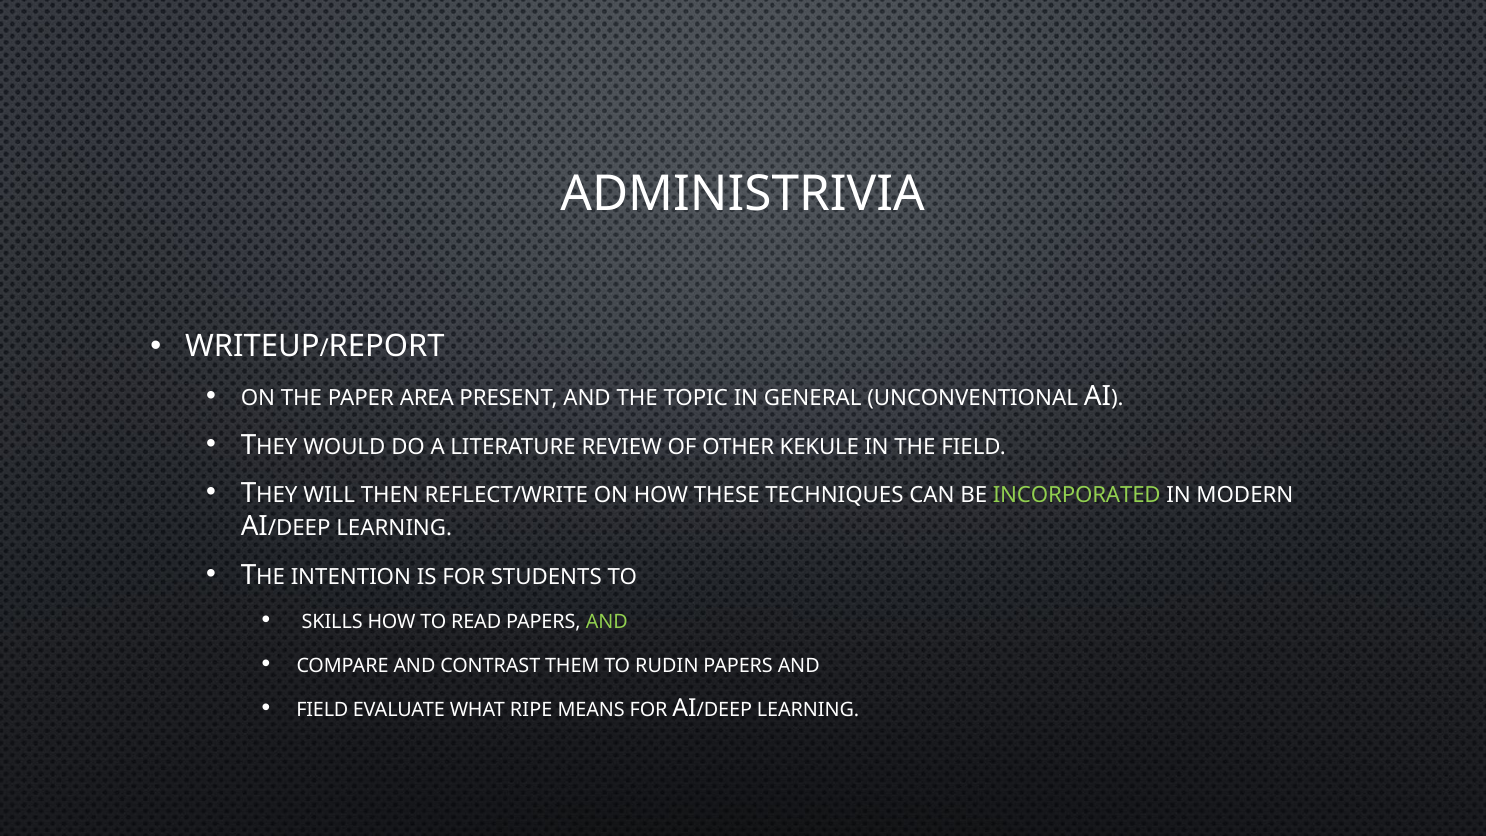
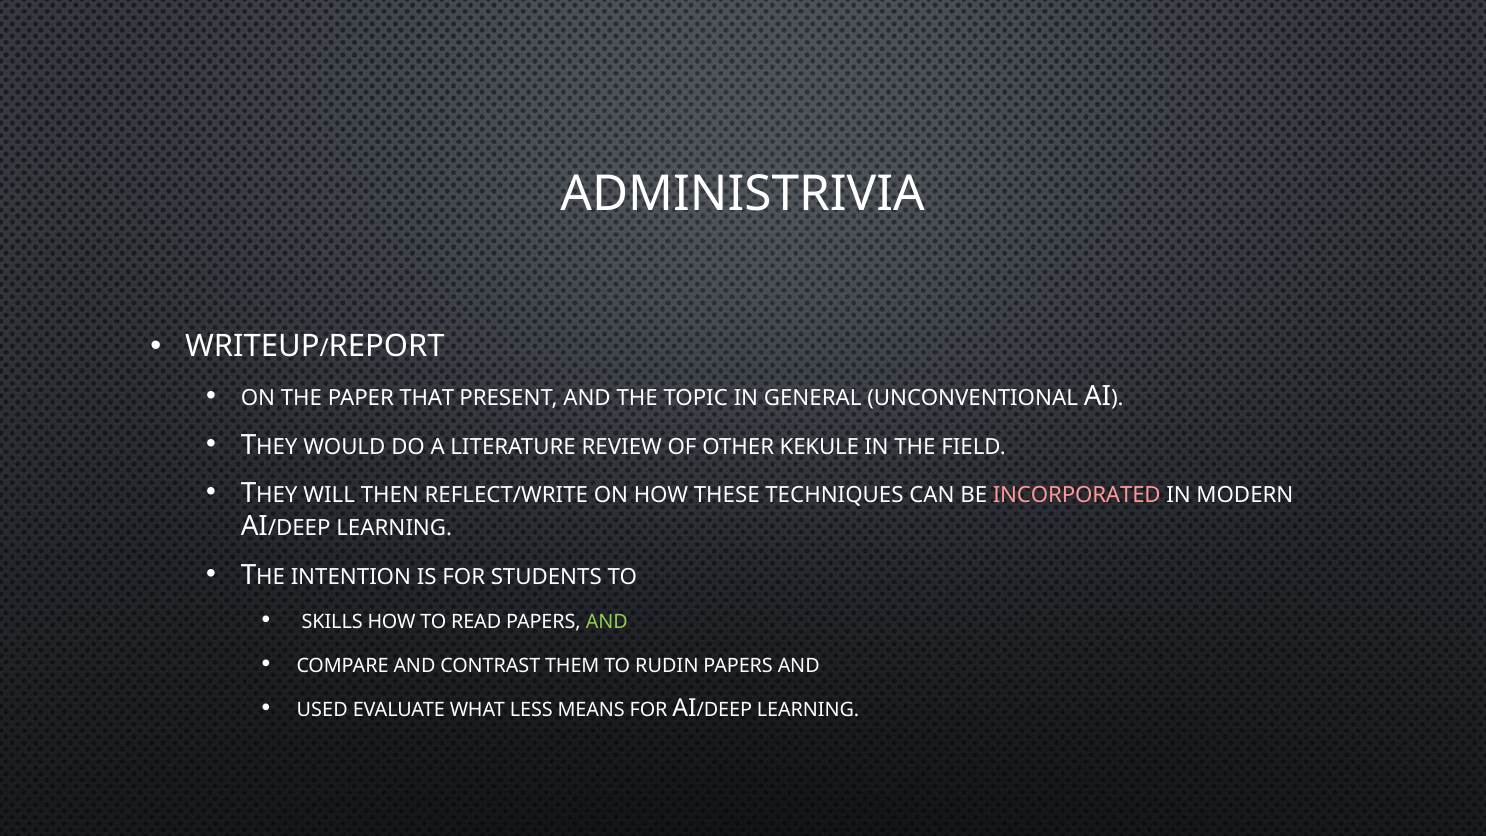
AREA: AREA -> THAT
INCORPORATED colour: light green -> pink
FIELD at (322, 710): FIELD -> USED
RIPE: RIPE -> LESS
